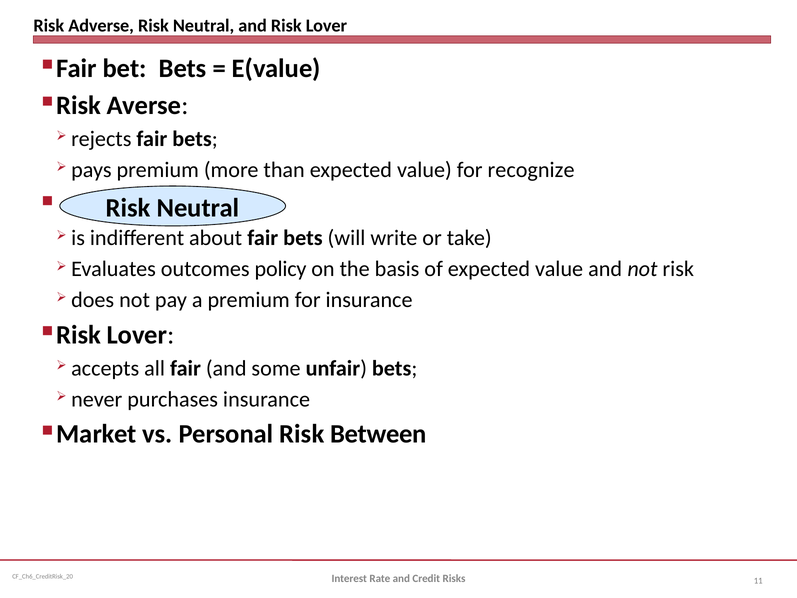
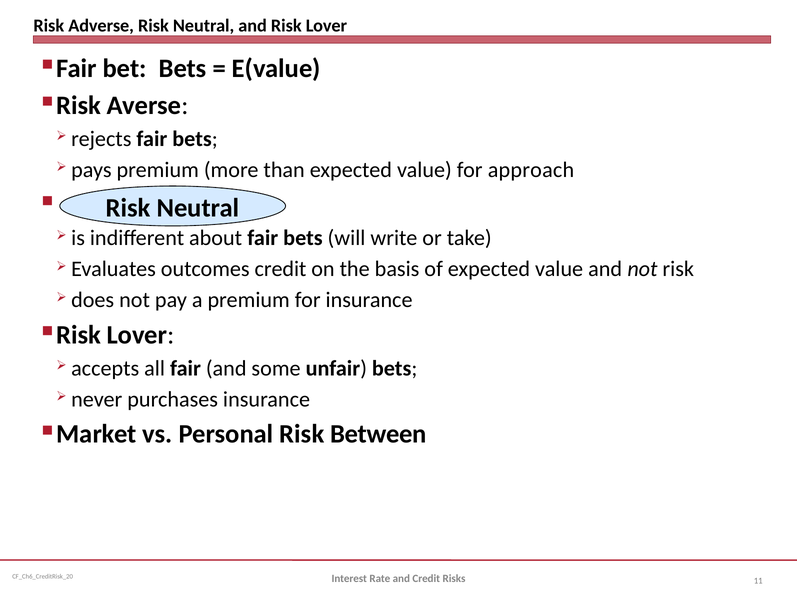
recognize: recognize -> approach
outcomes policy: policy -> credit
